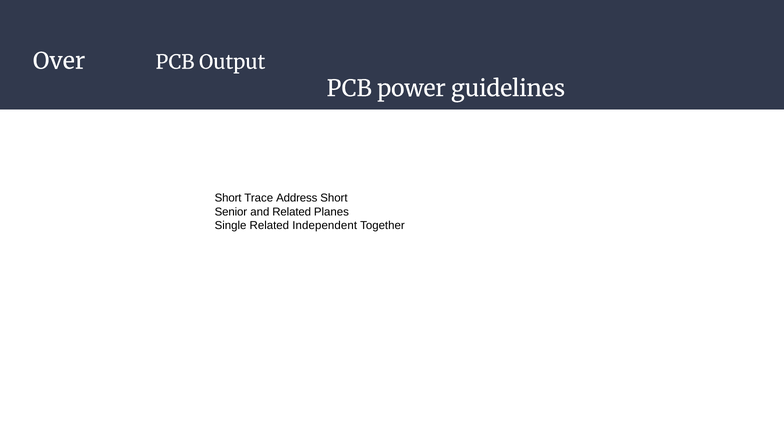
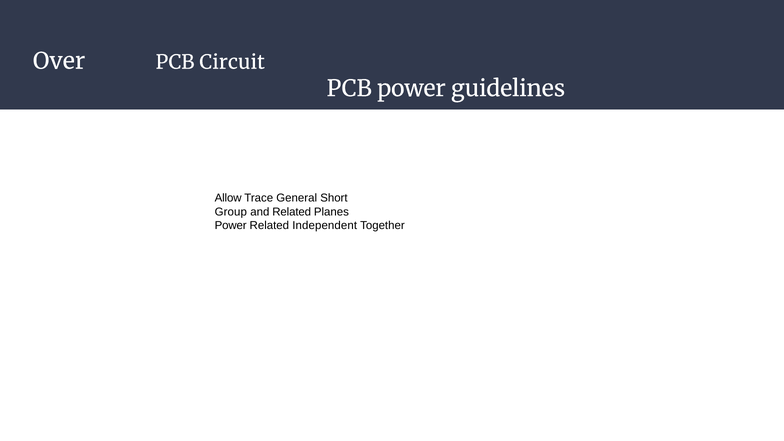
Output: Output -> Circuit
Short at (228, 198): Short -> Allow
Address: Address -> General
Senior: Senior -> Group
Single at (231, 226): Single -> Power
